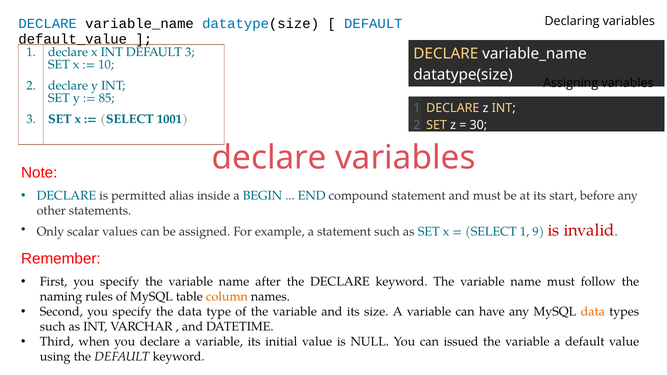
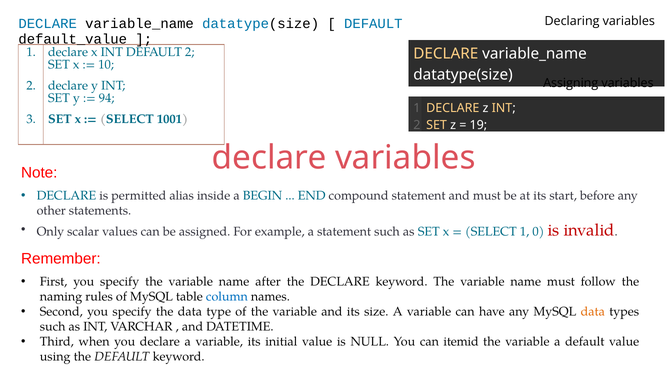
DEFAULT 3: 3 -> 2
85: 85 -> 94
30: 30 -> 19
9: 9 -> 0
column colour: orange -> blue
issued: issued -> itemid
